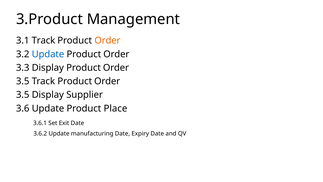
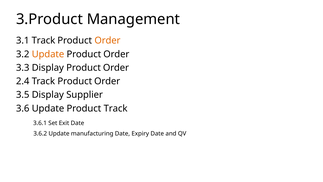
Update at (48, 54) colour: blue -> orange
3.5 at (23, 81): 3.5 -> 2.4
Product Place: Place -> Track
